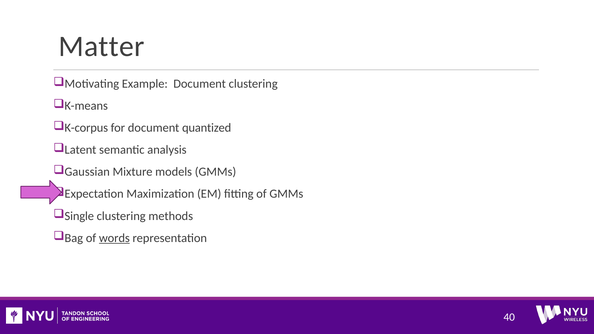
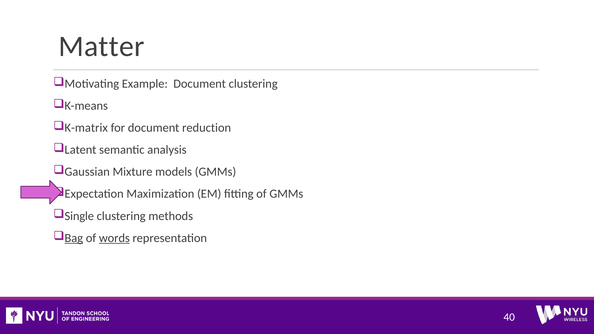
K-corpus: K-corpus -> K-matrix
quantized: quantized -> reduction
Bag underline: none -> present
